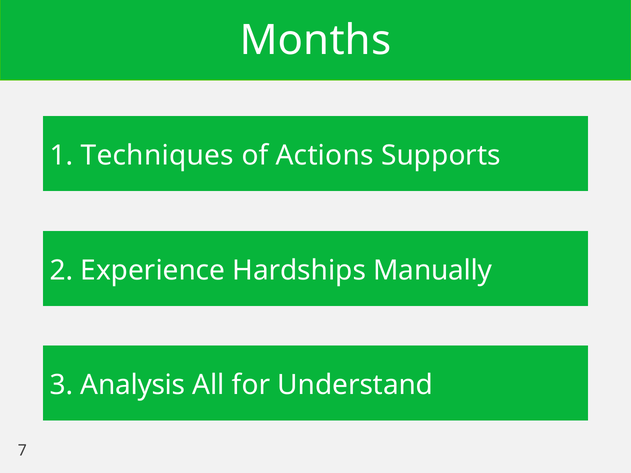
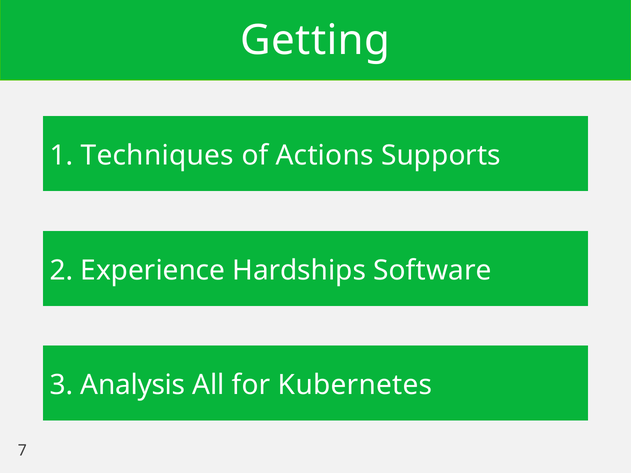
Months: Months -> Getting
Manually: Manually -> Software
Understand: Understand -> Kubernetes
